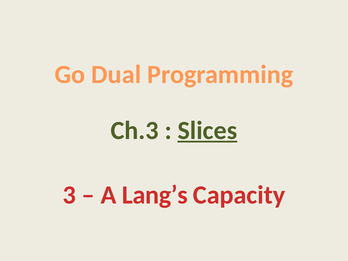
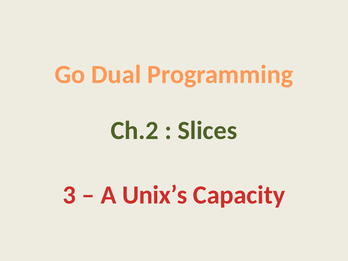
Ch.3: Ch.3 -> Ch.2
Slices underline: present -> none
Lang’s: Lang’s -> Unix’s
